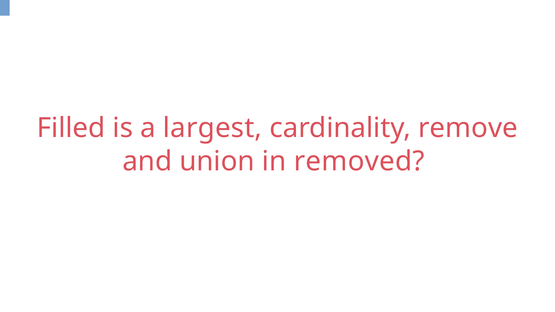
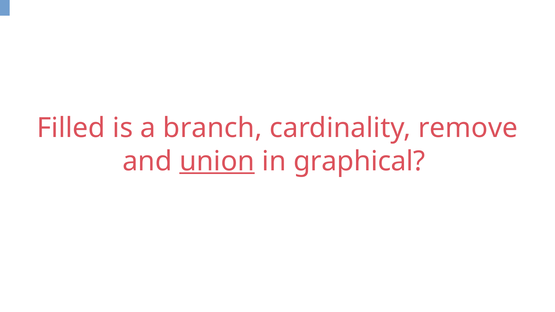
largest: largest -> branch
union underline: none -> present
removed: removed -> graphical
